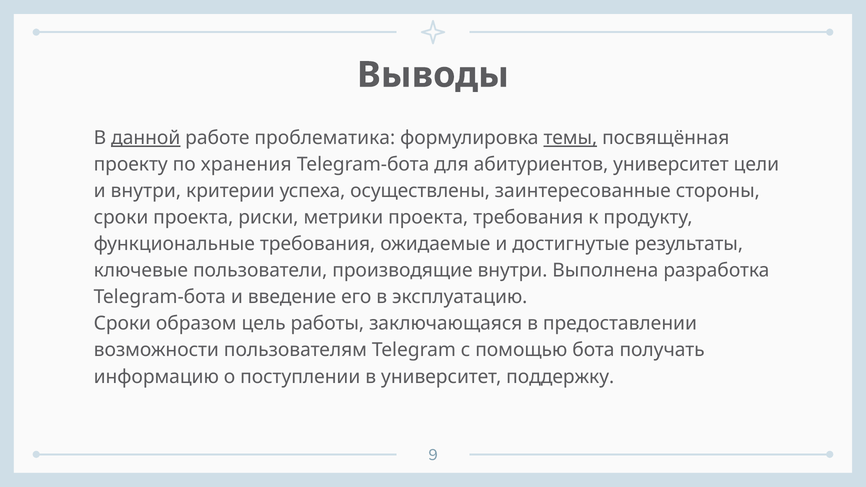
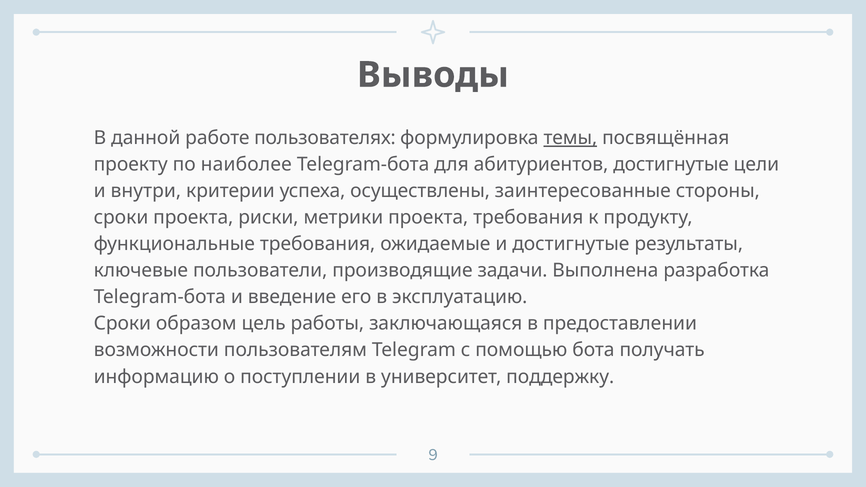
данной underline: present -> none
проблематика: проблематика -> пользователях
хранения: хранения -> наиболее
абитуриентов университет: университет -> достигнутые
производящие внутри: внутри -> задачи
